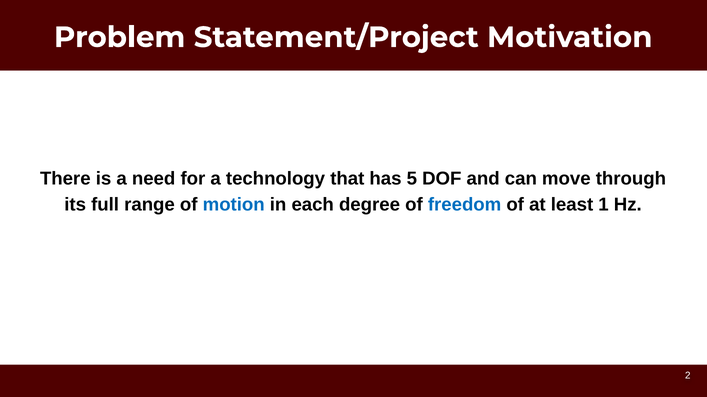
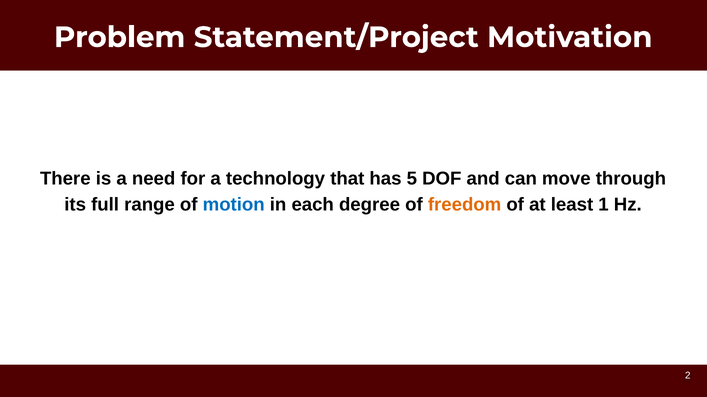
freedom colour: blue -> orange
